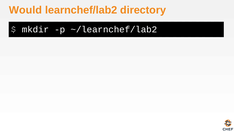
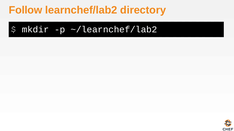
Would: Would -> Follow
